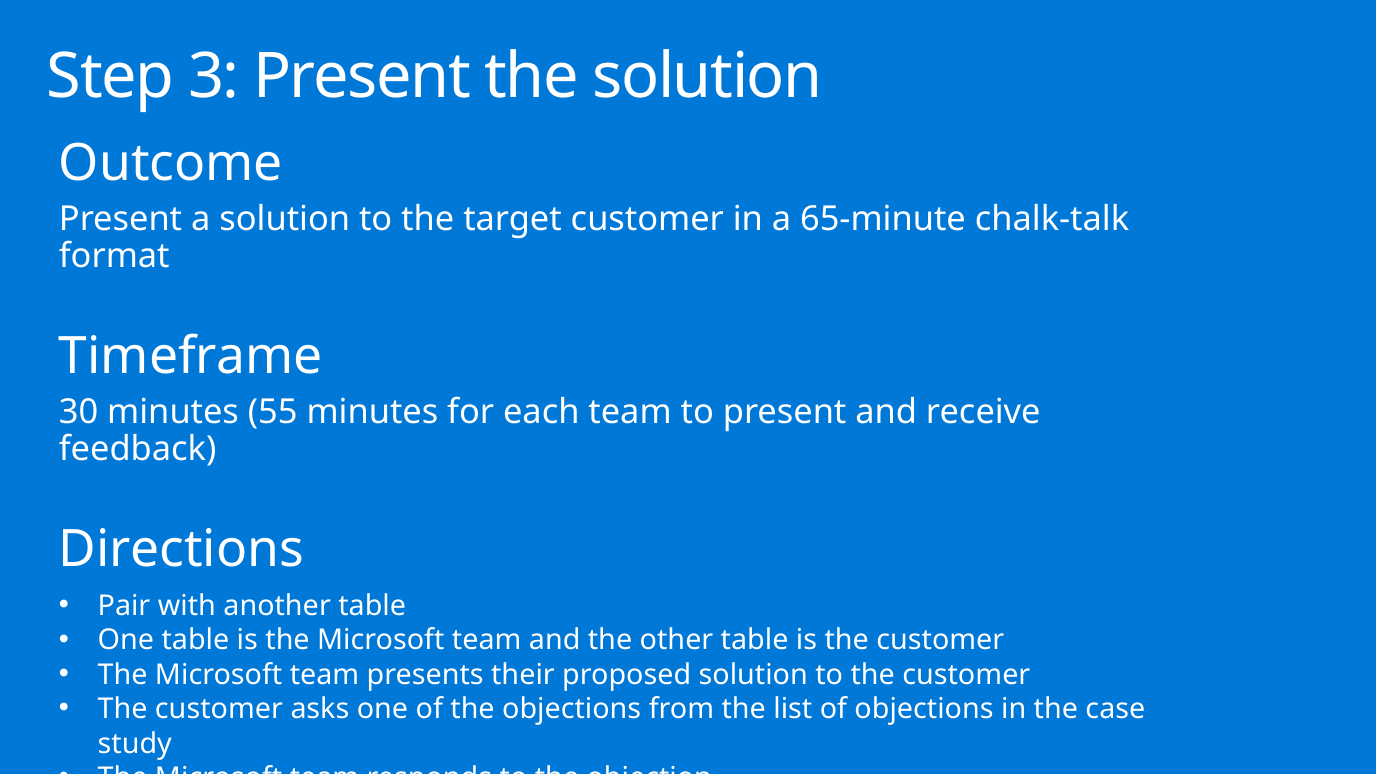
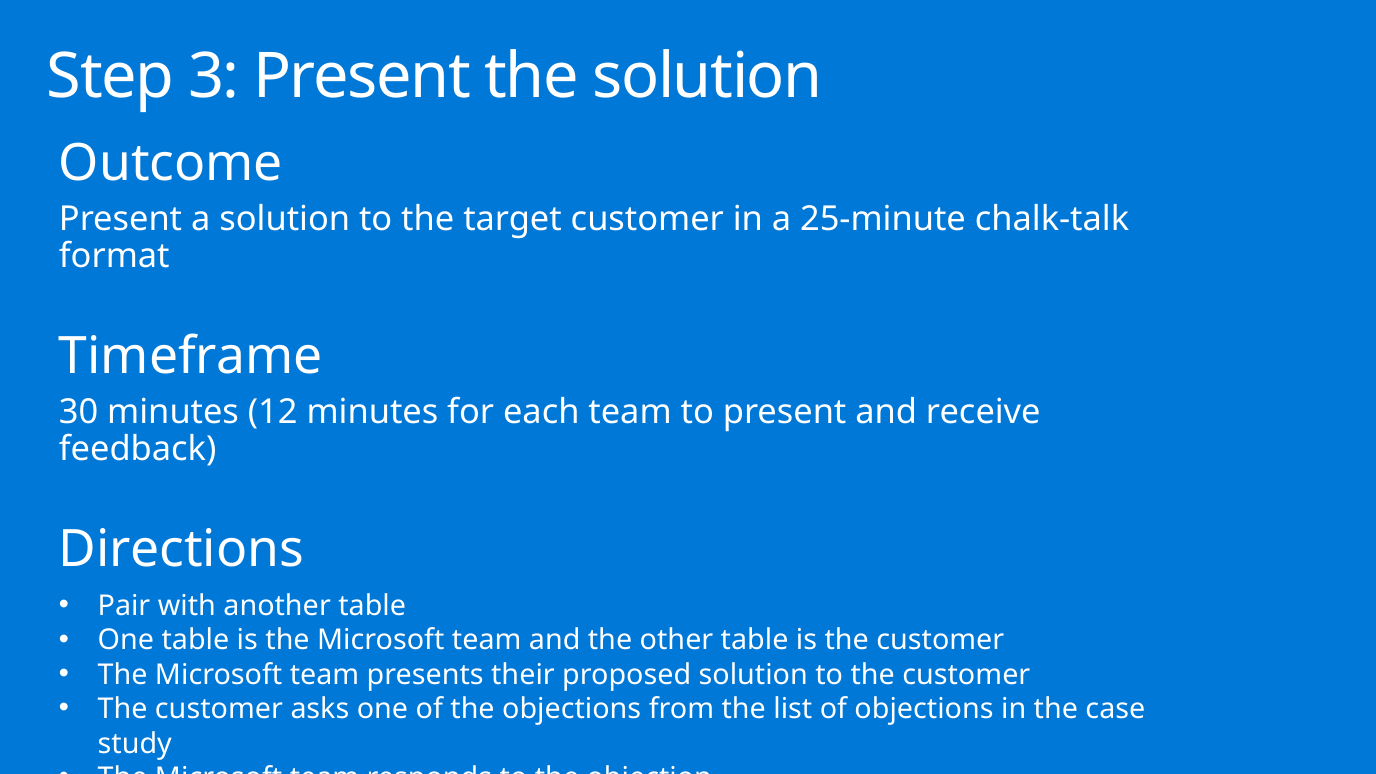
65-minute: 65-minute -> 25-minute
55: 55 -> 12
